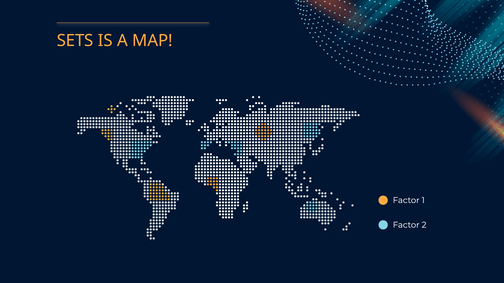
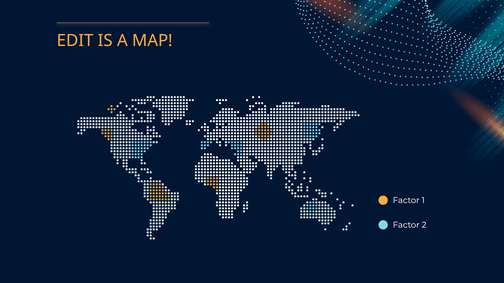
SETS: SETS -> EDIT
